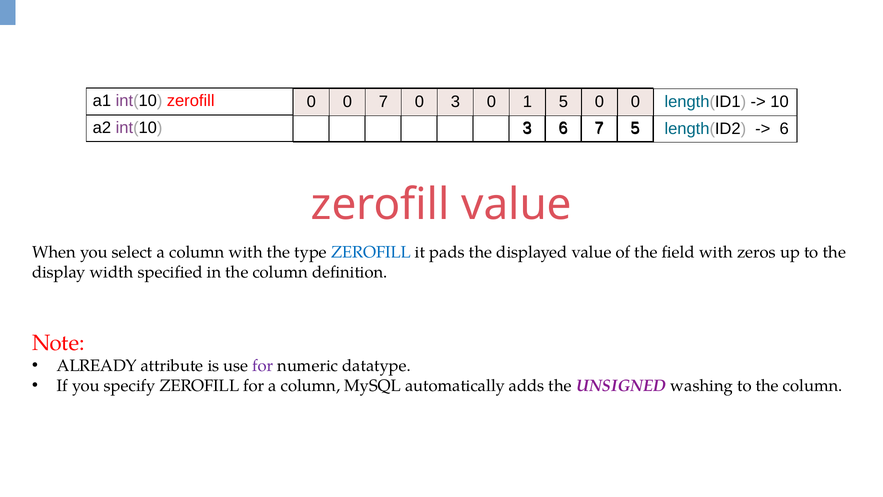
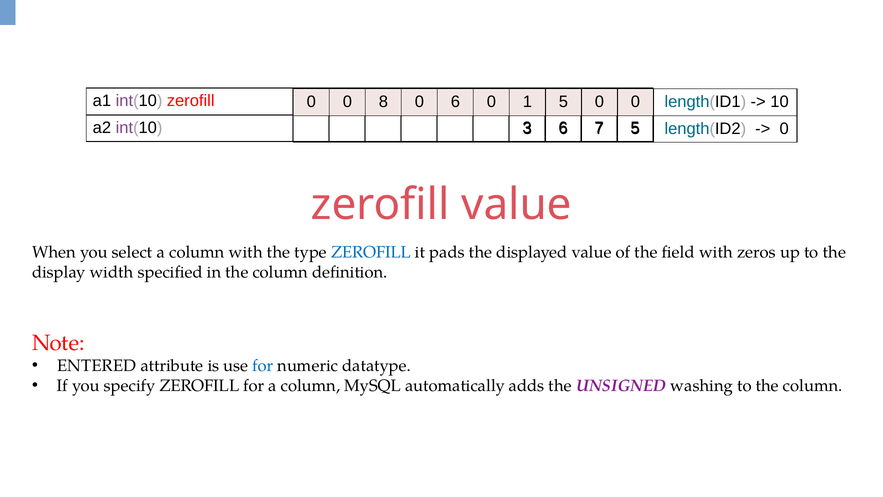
0 7: 7 -> 8
0 3: 3 -> 6
6 at (784, 128): 6 -> 0
ALREADY: ALREADY -> ENTERED
for at (263, 365) colour: purple -> blue
